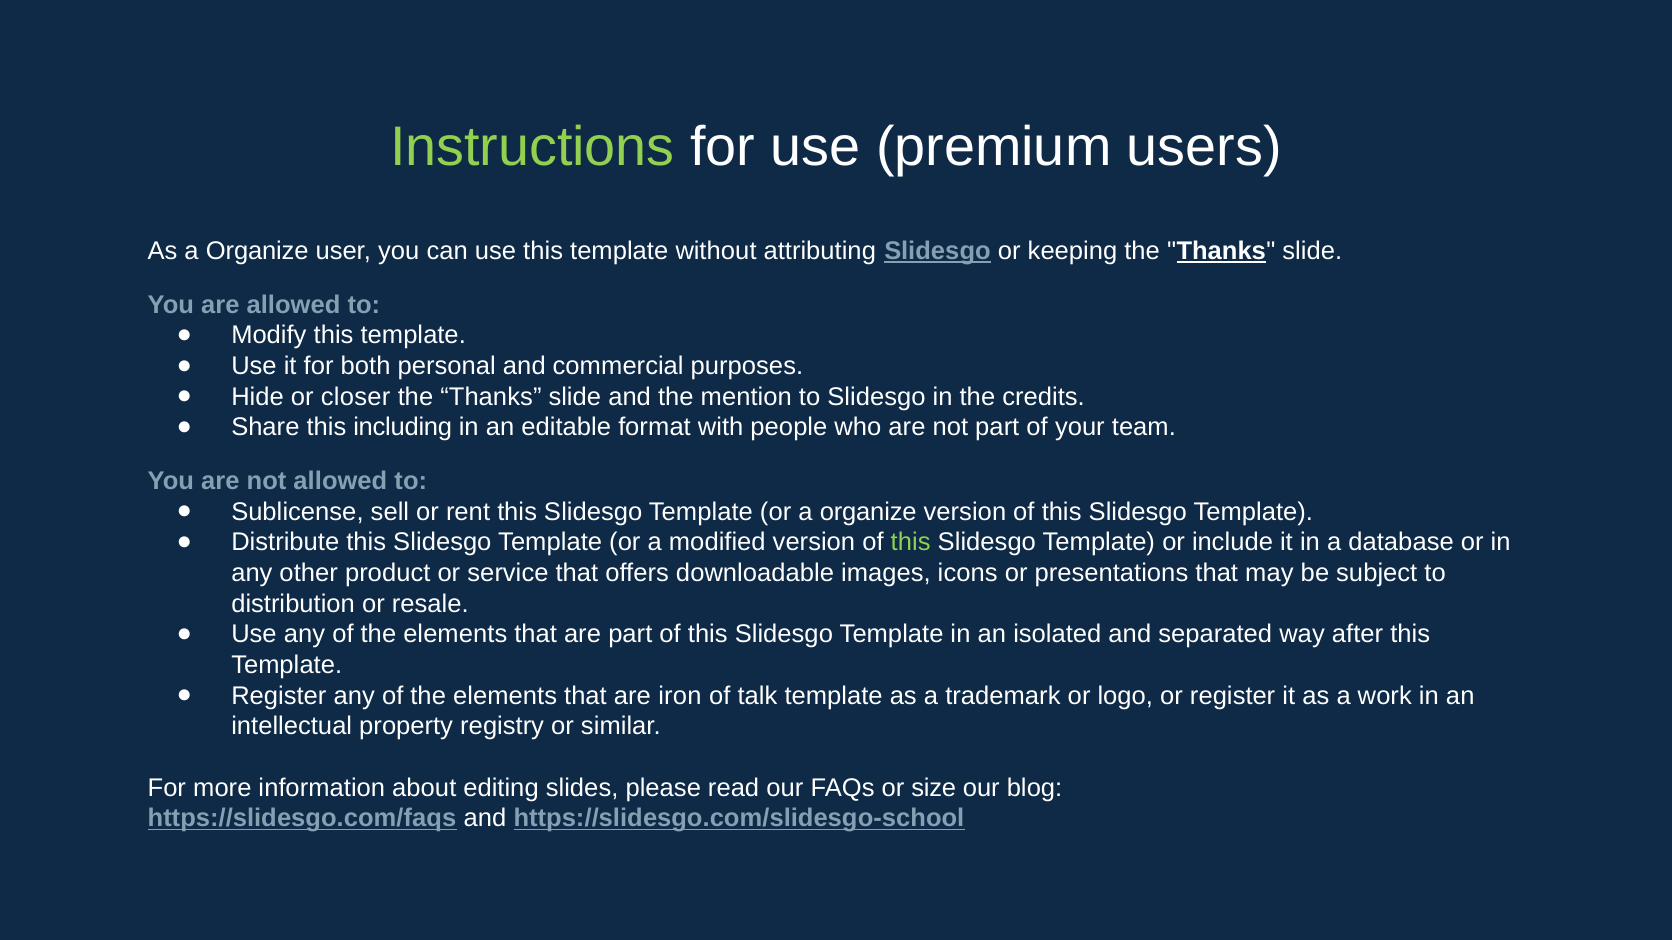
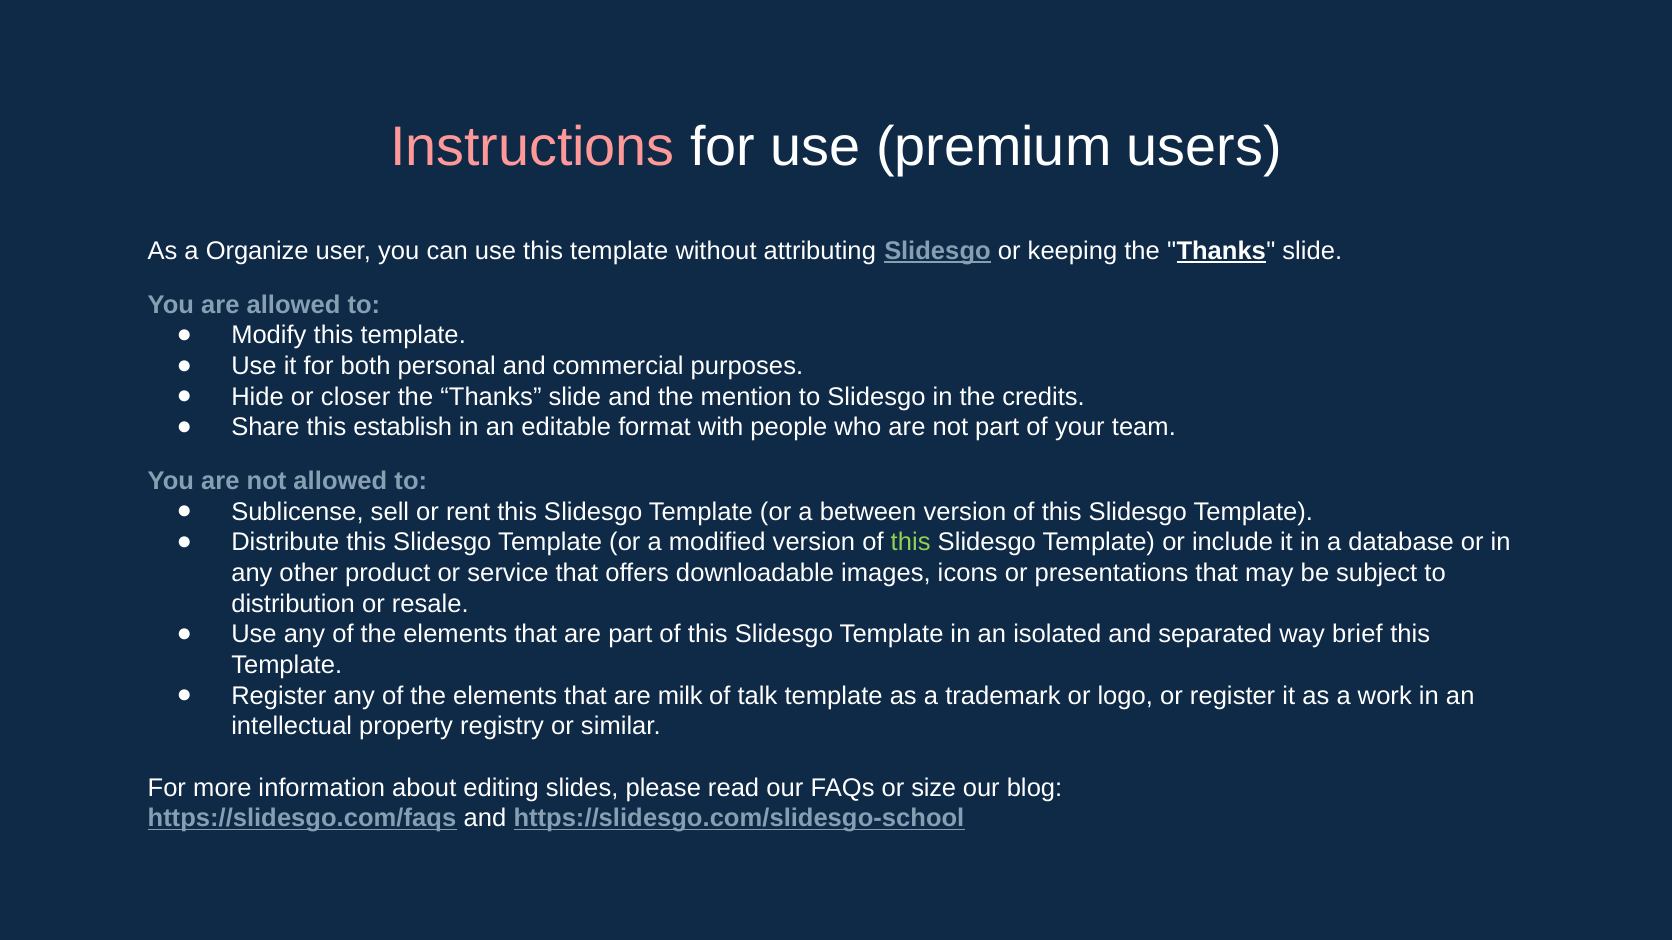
Instructions colour: light green -> pink
including: including -> establish
or a organize: organize -> between
after: after -> brief
iron: iron -> milk
